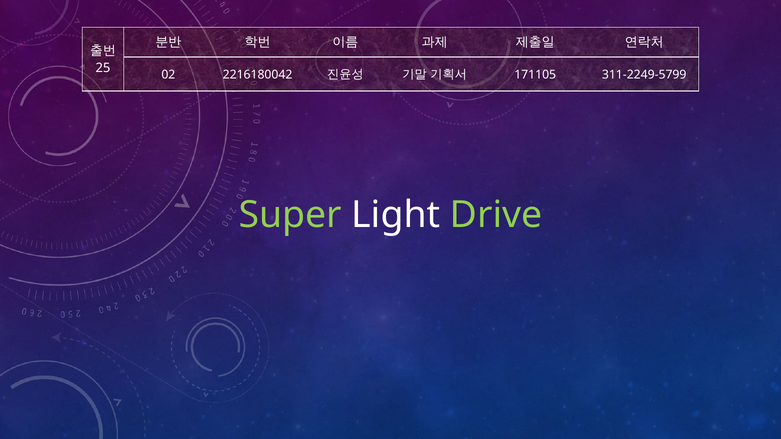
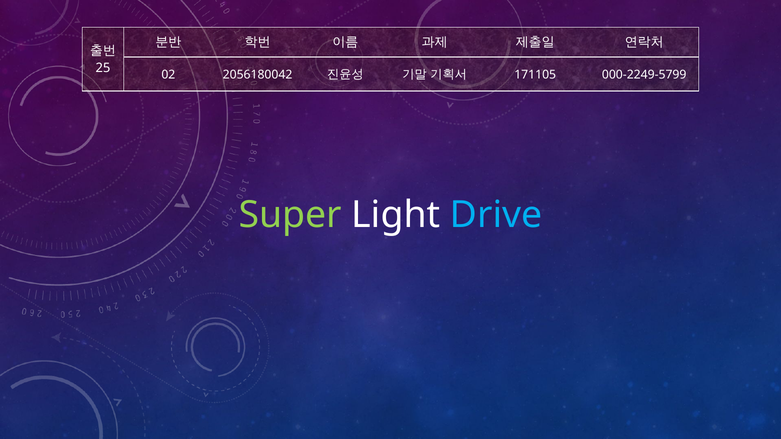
2216180042: 2216180042 -> 2056180042
311-2249-5799: 311-2249-5799 -> 000-2249-5799
Drive colour: light green -> light blue
